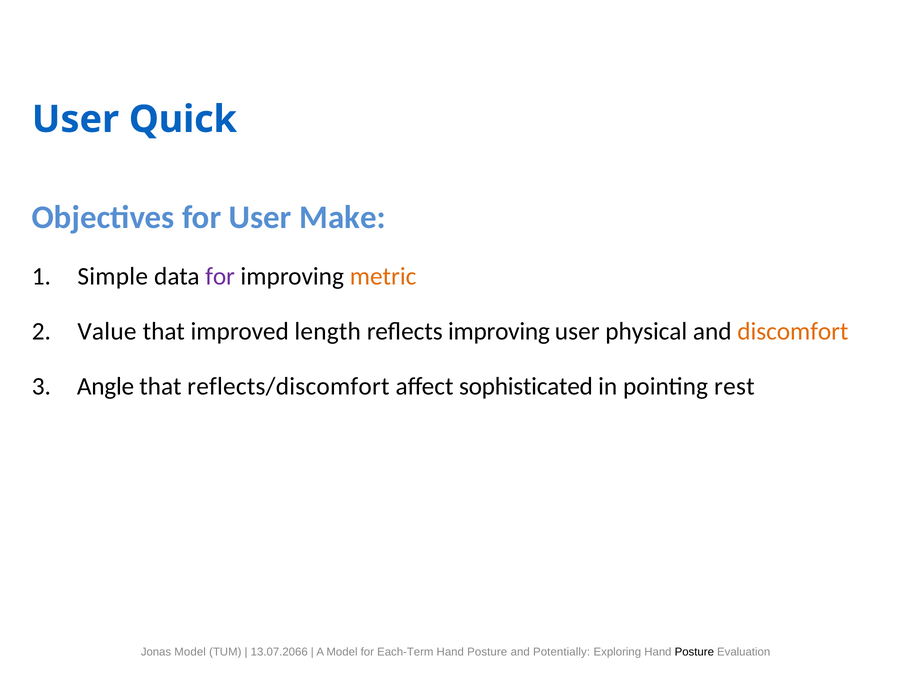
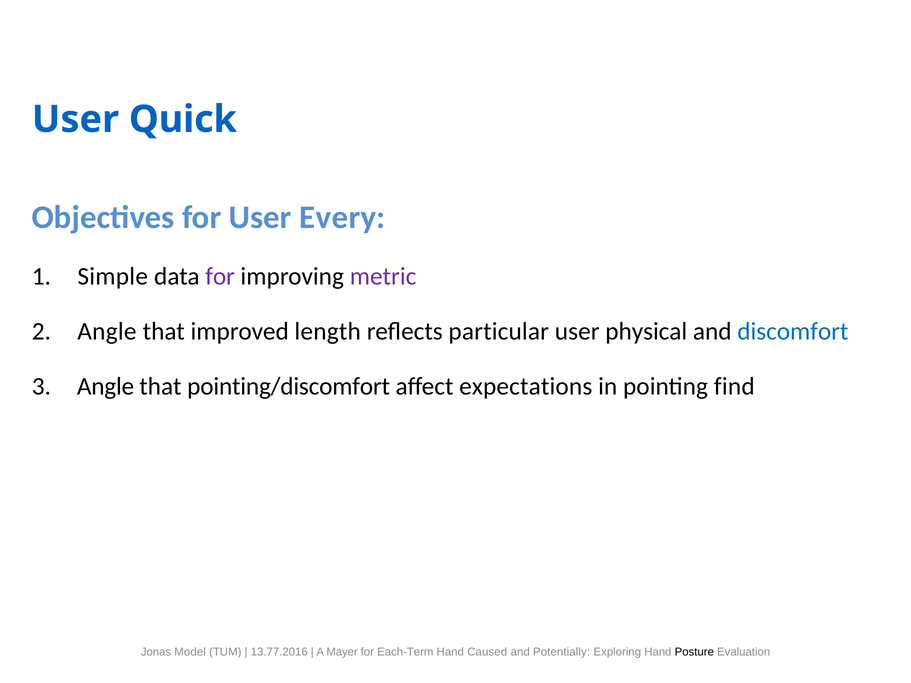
Make: Make -> Every
metric colour: orange -> purple
Value at (107, 331): Value -> Angle
reflects improving: improving -> particular
discomfort colour: orange -> blue
reflects/discomfort: reflects/discomfort -> pointing/discomfort
sophisticated: sophisticated -> expectations
rest: rest -> find
13.07.2066: 13.07.2066 -> 13.77.2016
A Model: Model -> Mayer
Posture at (487, 652): Posture -> Caused
